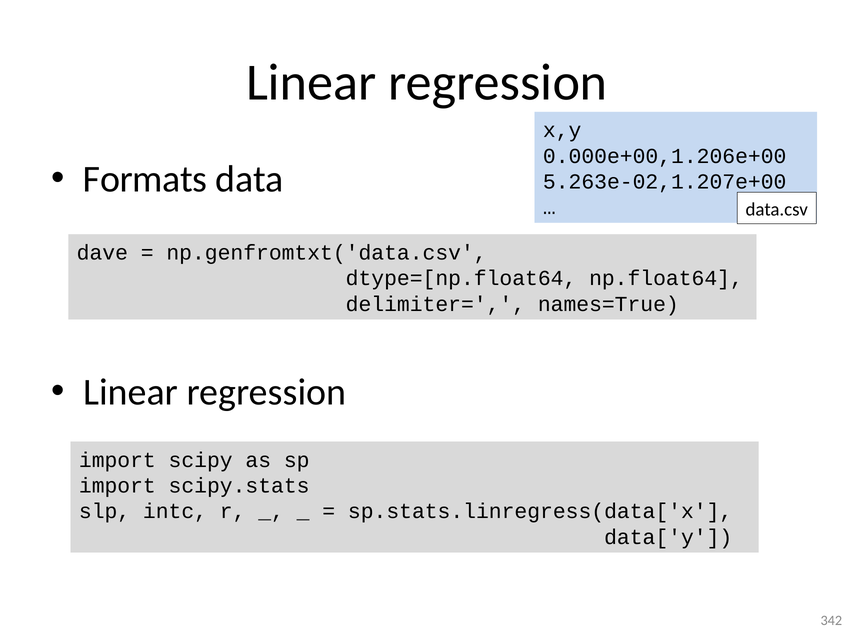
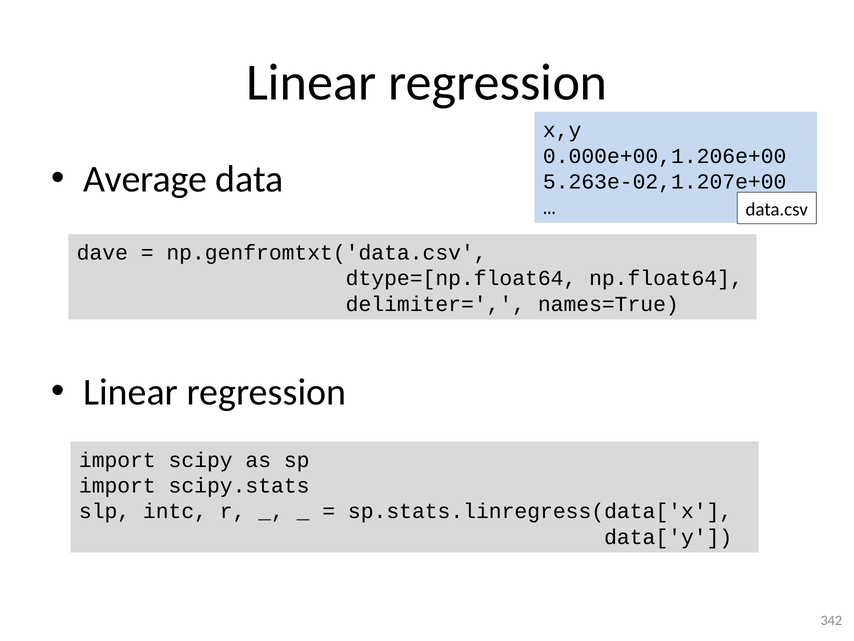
Formats: Formats -> Average
